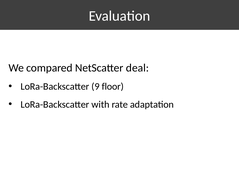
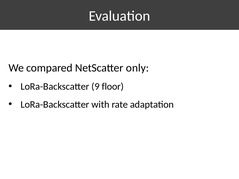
deal: deal -> only
